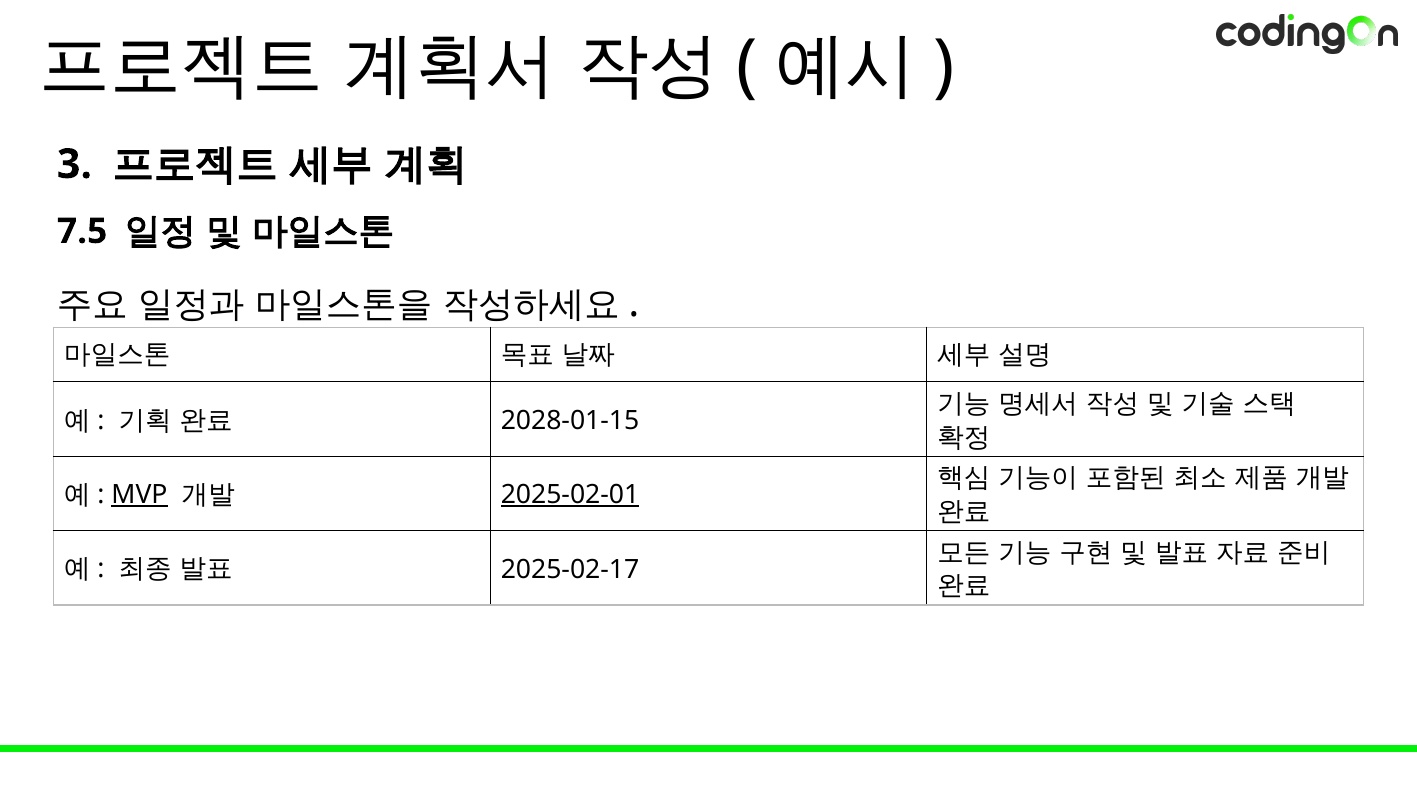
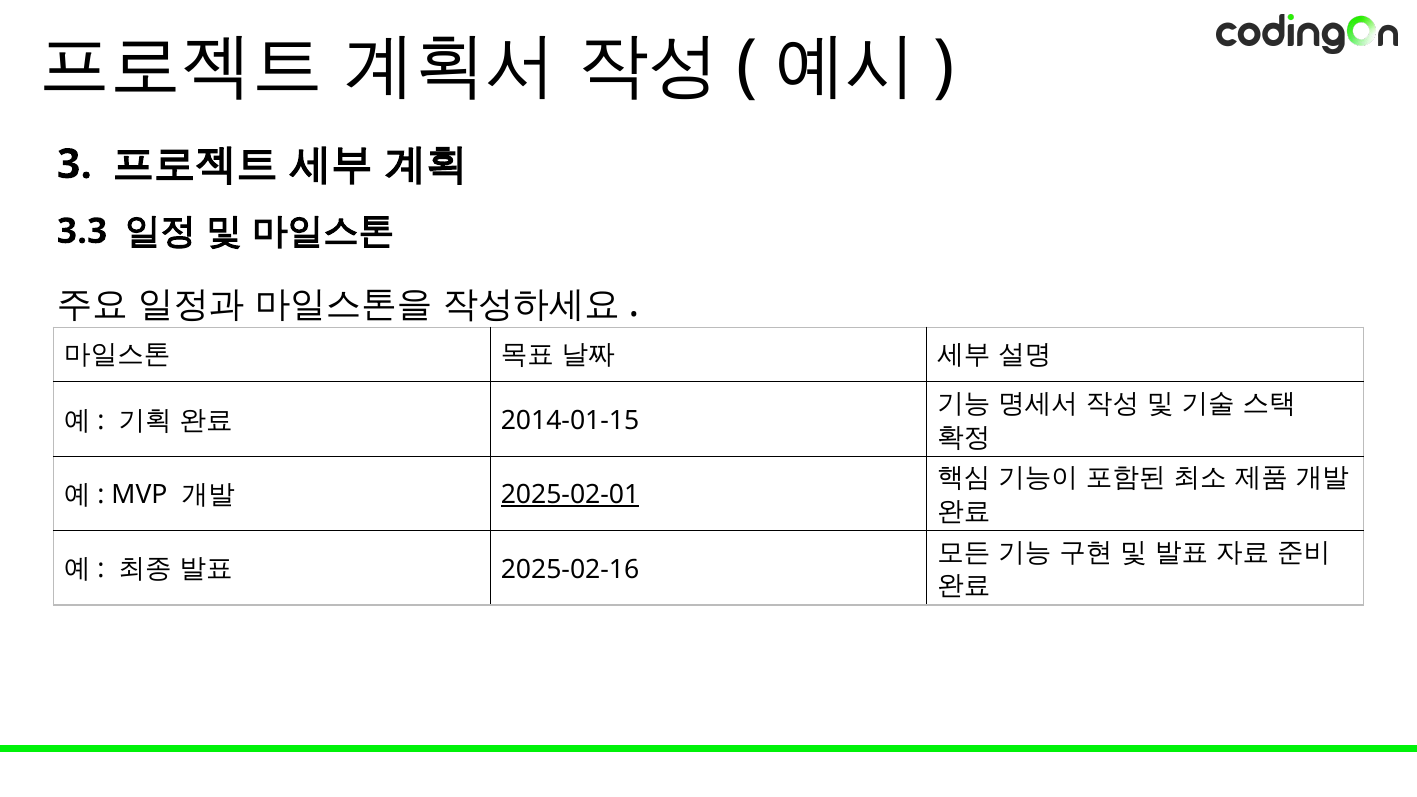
7.5: 7.5 -> 3.3
2028-01-15: 2028-01-15 -> 2014-01-15
MVP underline: present -> none
2025-02-17: 2025-02-17 -> 2025-02-16
